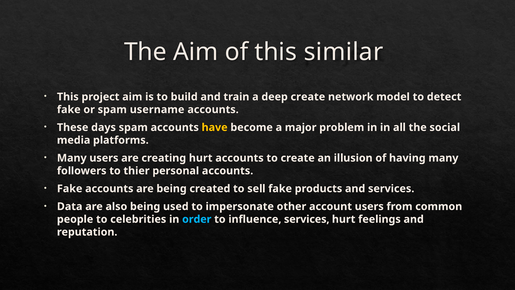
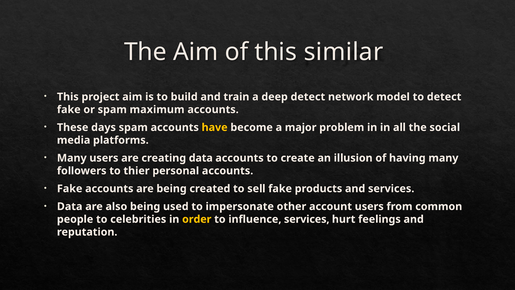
deep create: create -> detect
username: username -> maximum
creating hurt: hurt -> data
order colour: light blue -> yellow
